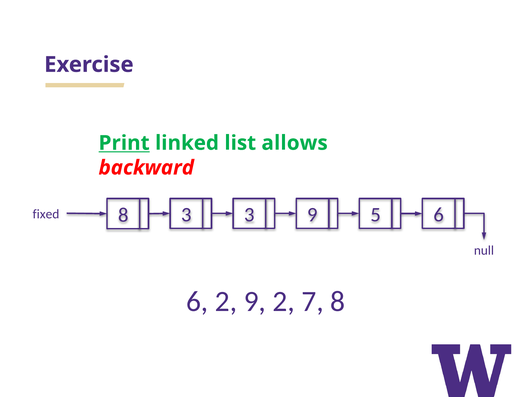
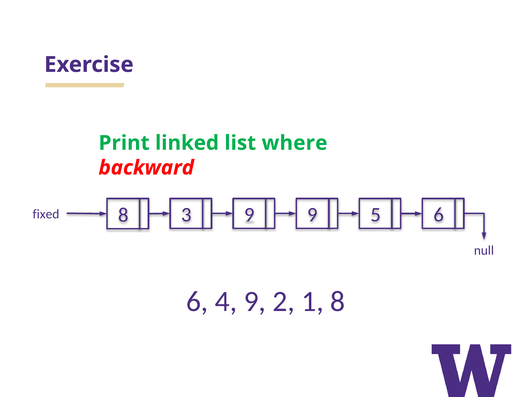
Print underline: present -> none
allows: allows -> where
3 3: 3 -> 9
6 2: 2 -> 4
7: 7 -> 1
